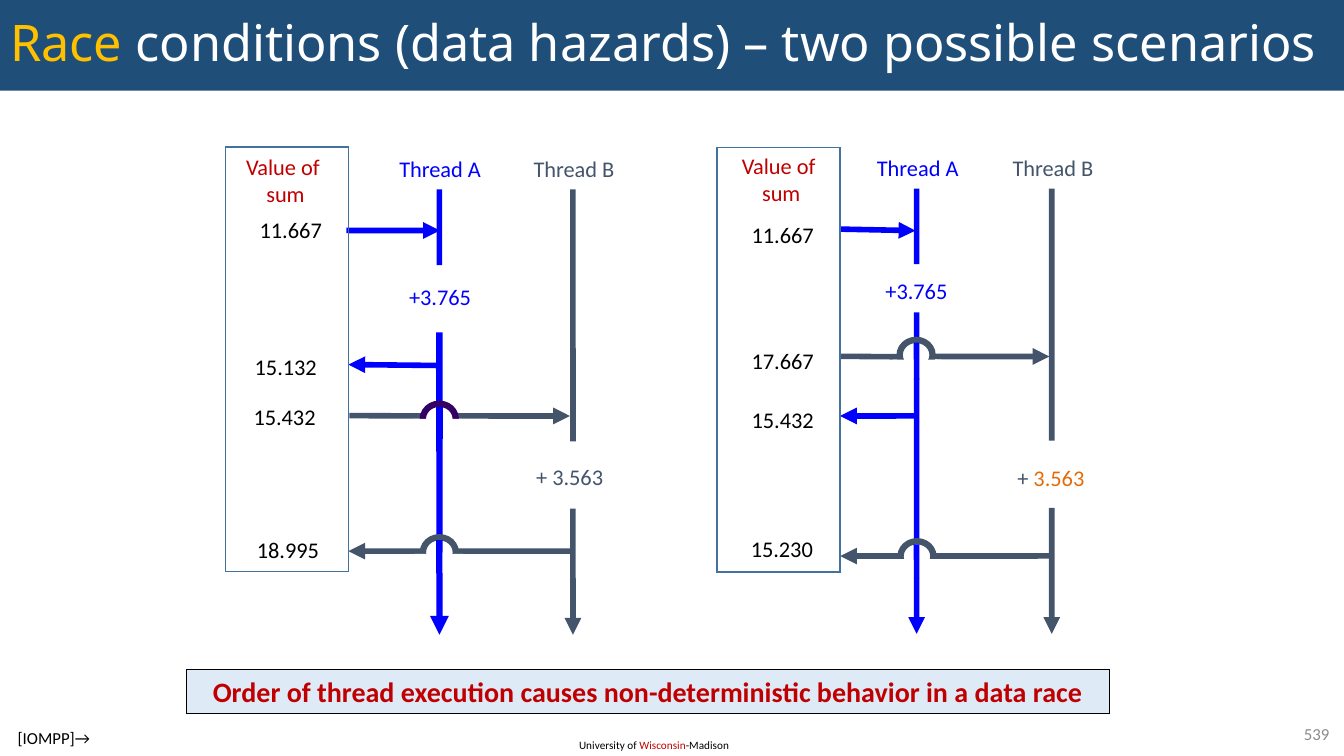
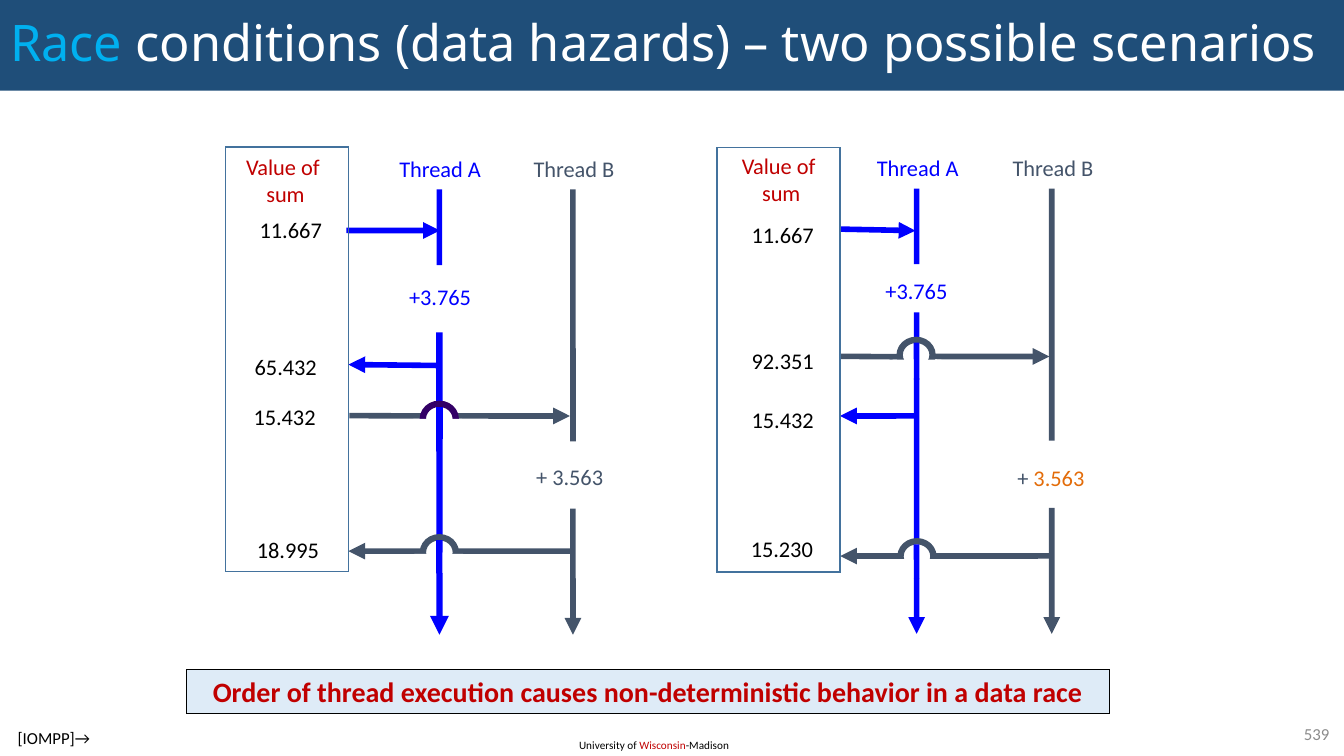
Race at (66, 45) colour: yellow -> light blue
17.667: 17.667 -> 92.351
15.132: 15.132 -> 65.432
